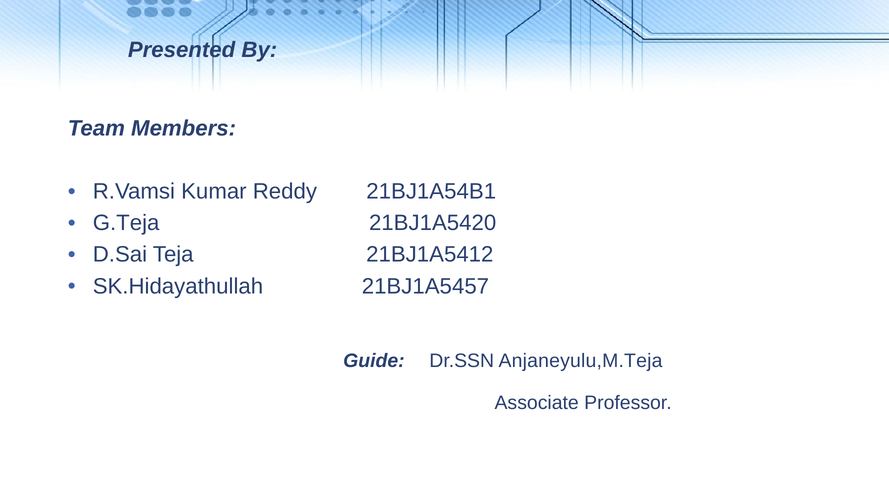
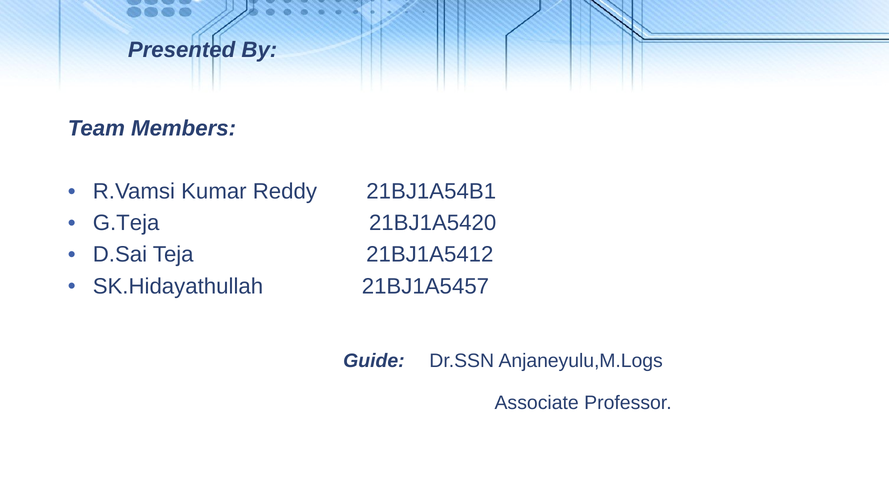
Anjaneyulu,M.Teja: Anjaneyulu,M.Teja -> Anjaneyulu,M.Logs
